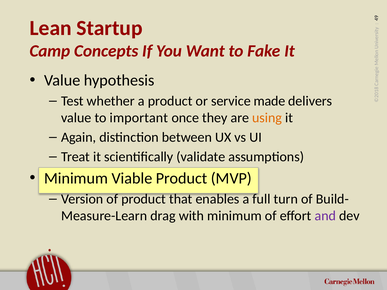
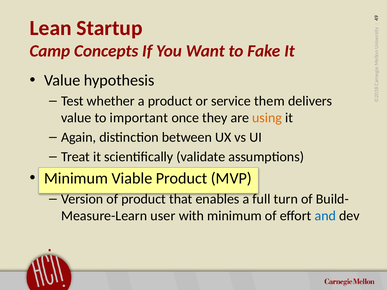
made: made -> them
drag: drag -> user
and colour: purple -> blue
